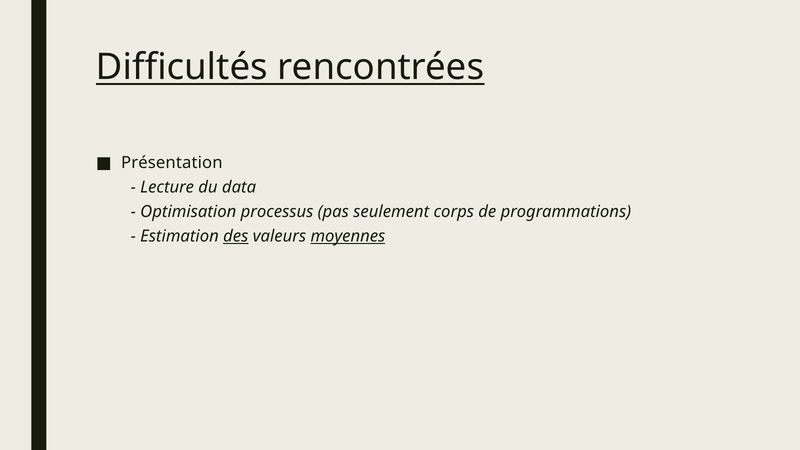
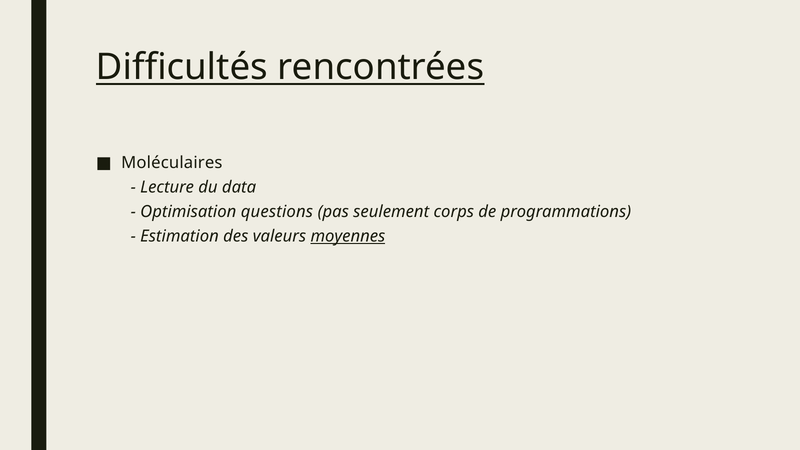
Présentation: Présentation -> Moléculaires
processus: processus -> questions
des underline: present -> none
